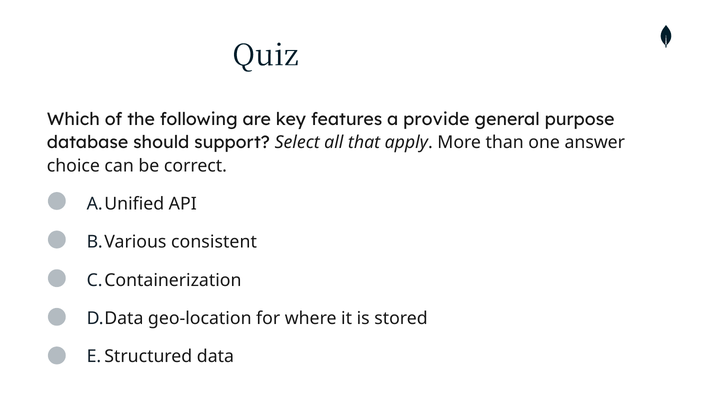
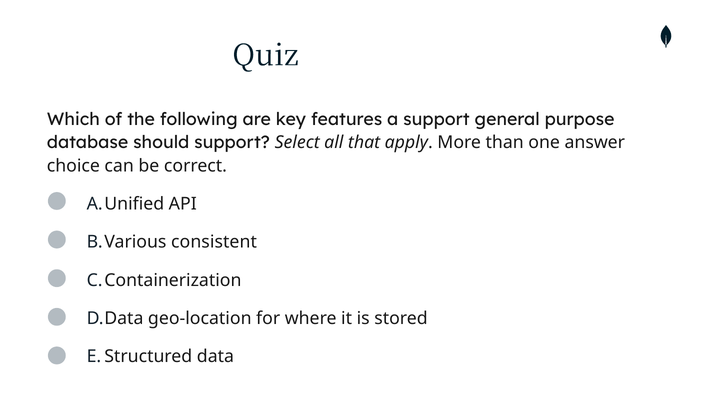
a provide: provide -> support
